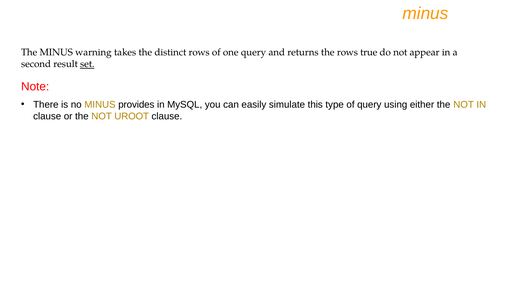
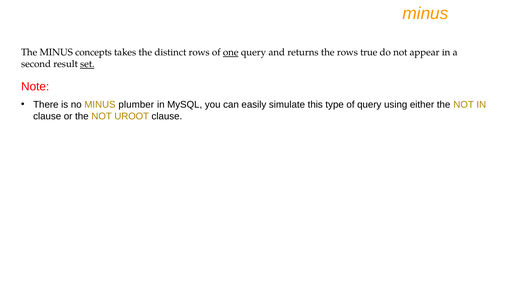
warning: warning -> concepts
one underline: none -> present
provides: provides -> plumber
